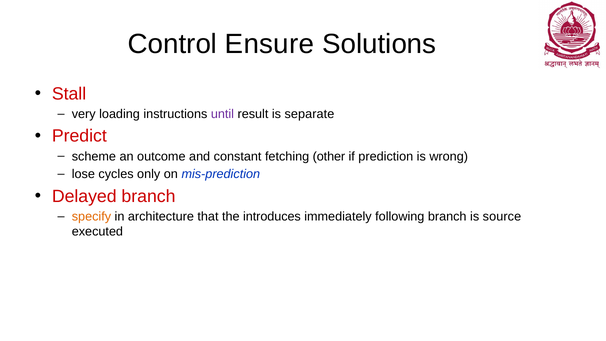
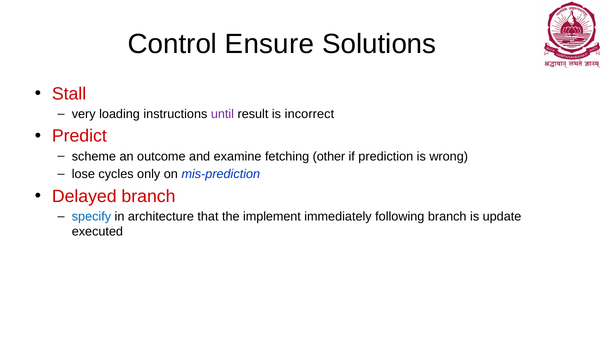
separate: separate -> incorrect
constant: constant -> examine
specify colour: orange -> blue
introduces: introduces -> implement
source: source -> update
